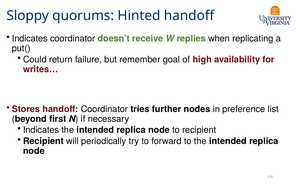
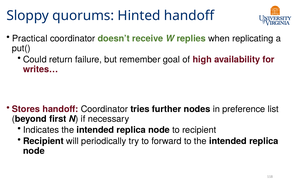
Indicates at (30, 39): Indicates -> Practical
